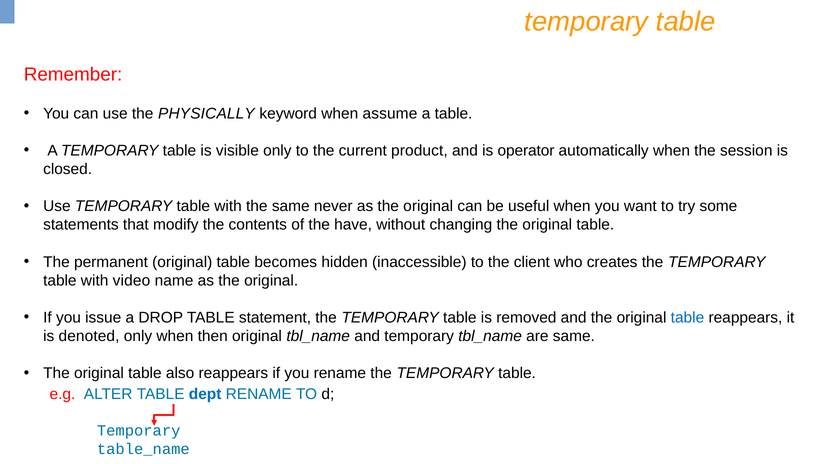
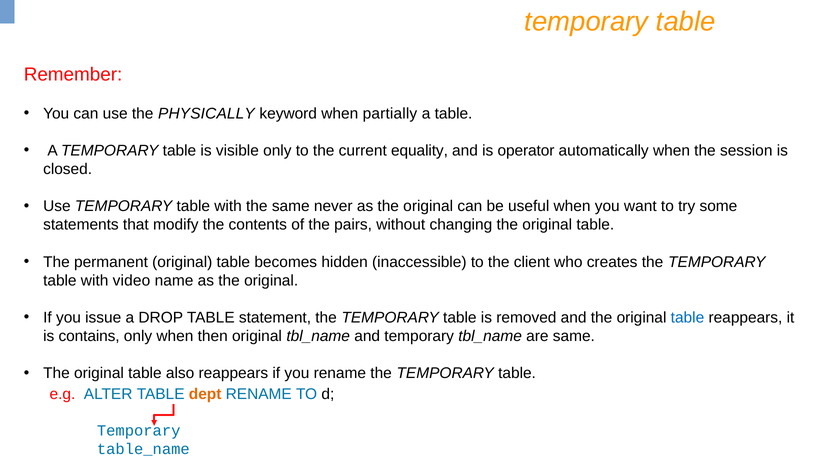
assume: assume -> partially
product: product -> equality
have: have -> pairs
denoted: denoted -> contains
dept colour: blue -> orange
